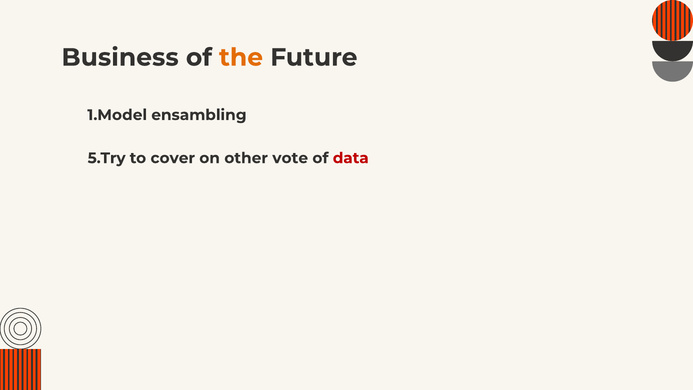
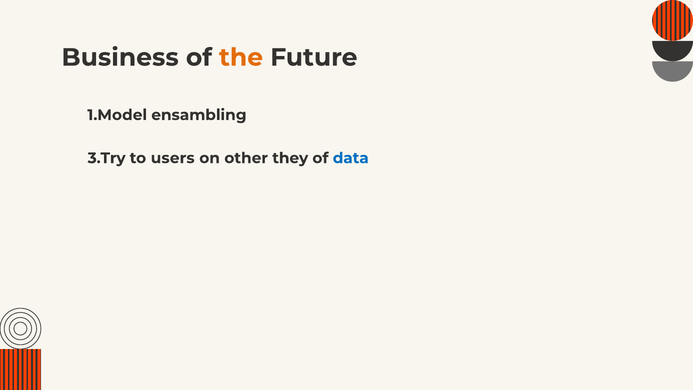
5.Try: 5.Try -> 3.Try
cover: cover -> users
vote: vote -> they
data colour: red -> blue
